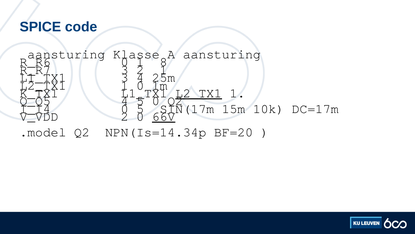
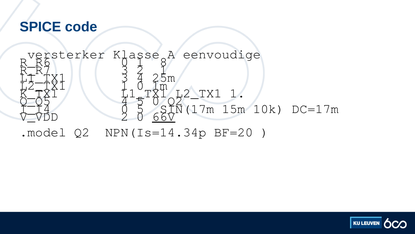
aansturing at (66, 54): aansturing -> versterker
A aansturing: aansturing -> eenvoudige
L2_TX1 at (199, 93) underline: present -> none
